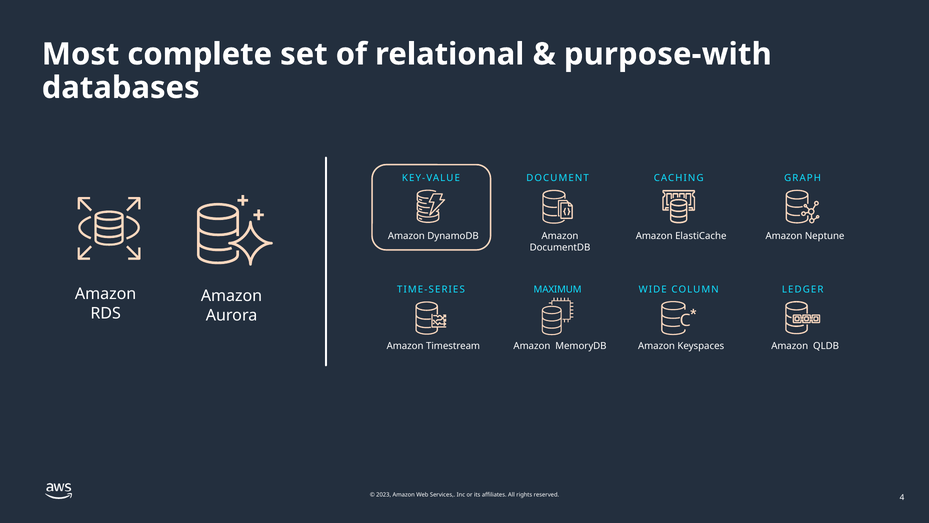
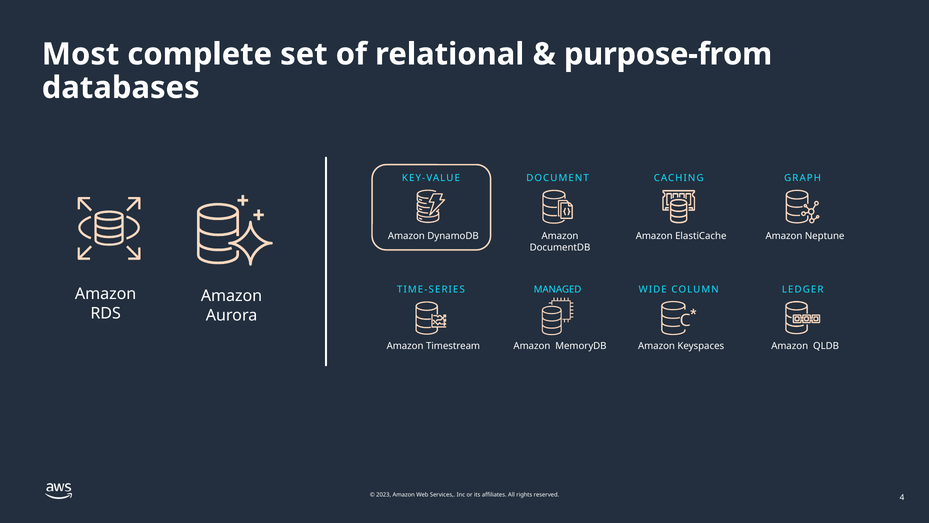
purpose-with: purpose-with -> purpose-from
MAXIMUM: MAXIMUM -> MANAGED
